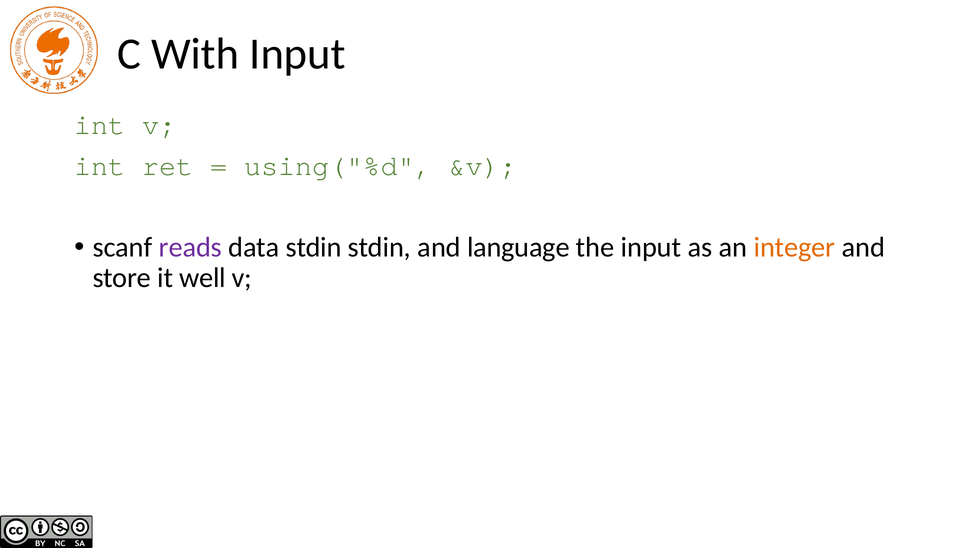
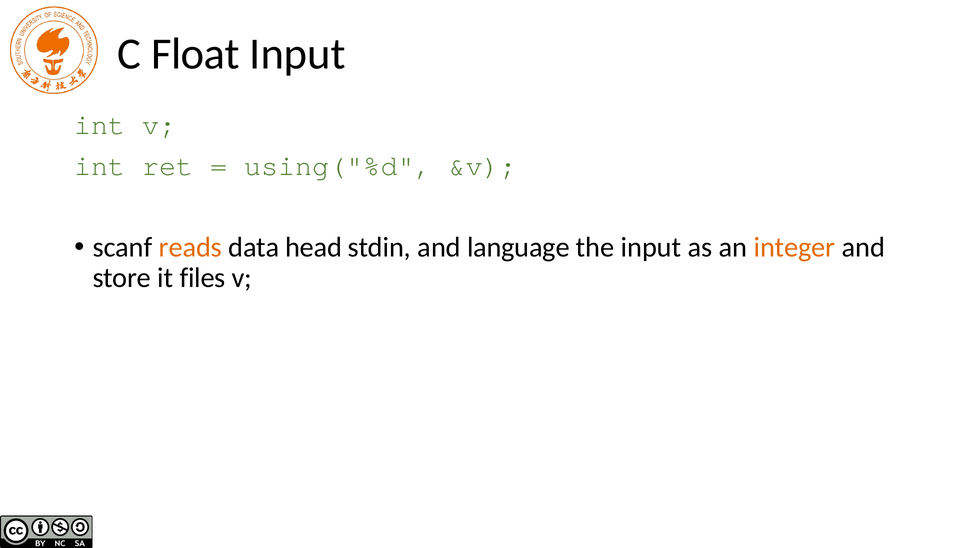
With: With -> Float
reads colour: purple -> orange
data stdin: stdin -> head
well: well -> files
